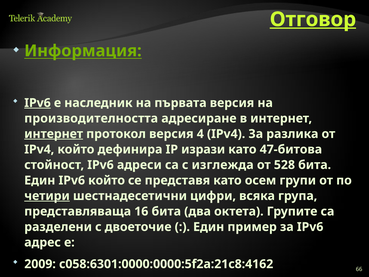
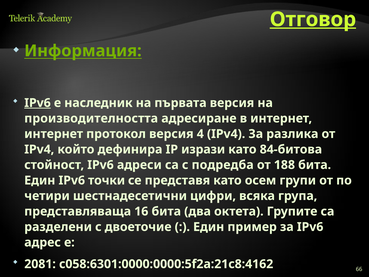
интернет at (54, 134) underline: present -> none
47-битова: 47-битова -> 84-битова
изглежда: изглежда -> подредба
528: 528 -> 188
IPv6 който: който -> точки
четири underline: present -> none
2009: 2009 -> 2081
